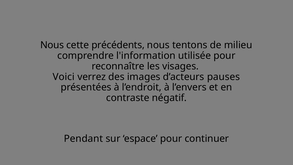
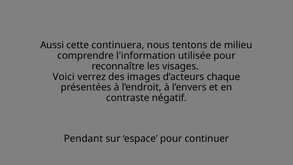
Nous at (52, 45): Nous -> Aussi
précédents: précédents -> continuera
pauses: pauses -> chaque
